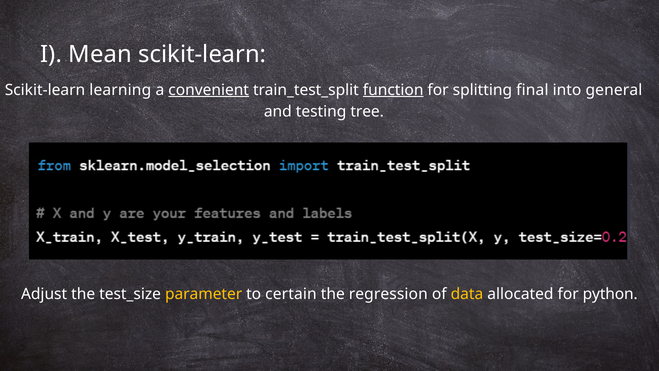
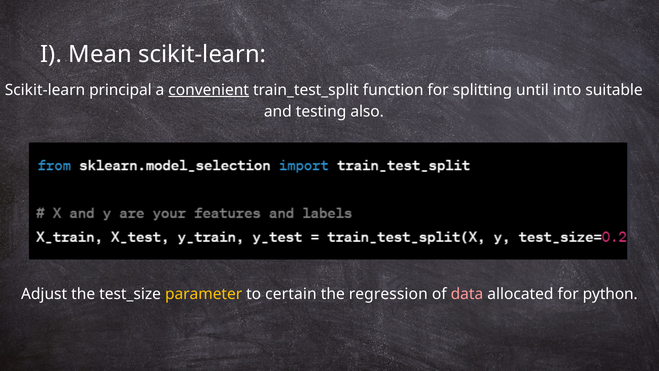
learning: learning -> principal
function underline: present -> none
final: final -> until
general: general -> suitable
tree: tree -> also
data colour: yellow -> pink
